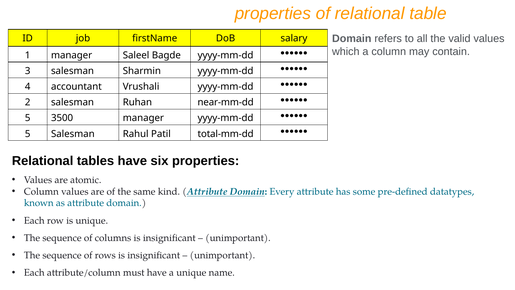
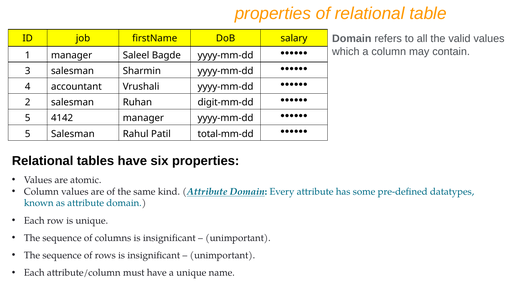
near-mm-dd: near-mm-dd -> digit-mm-dd
3500: 3500 -> 4142
